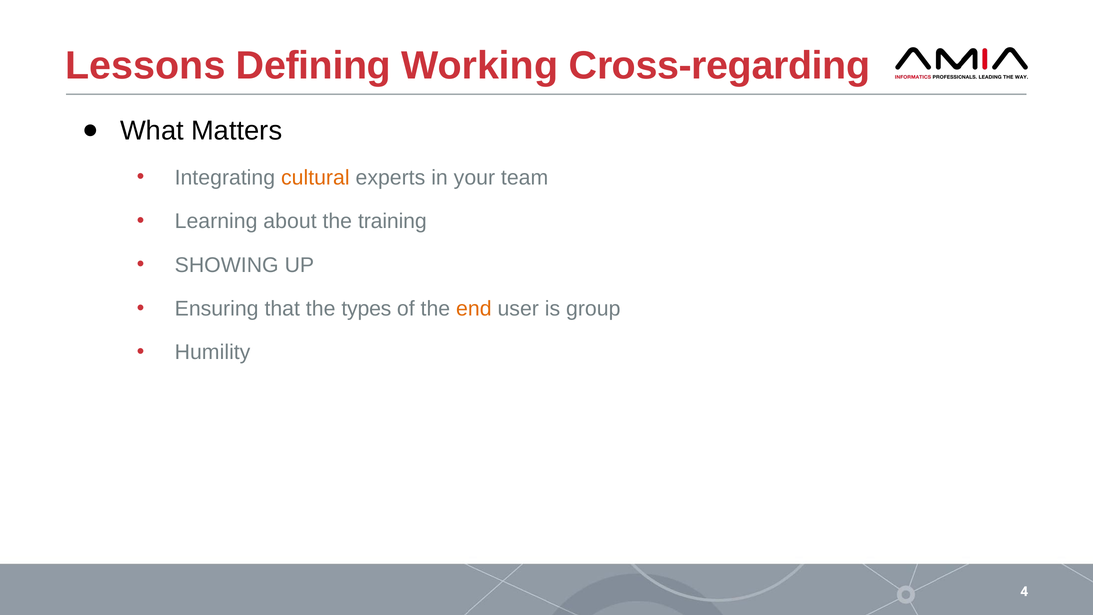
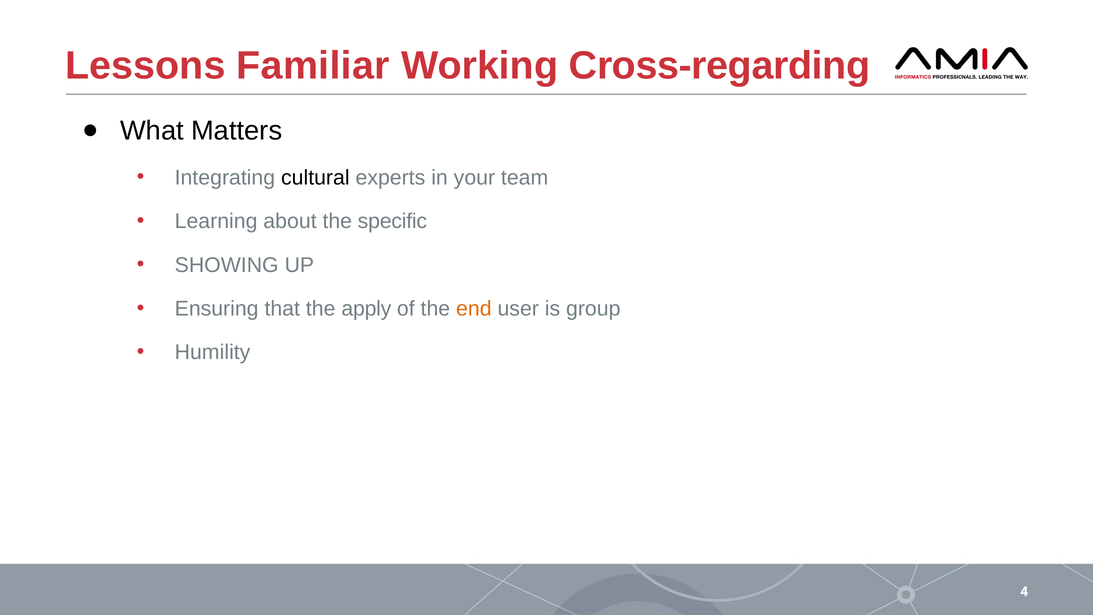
Defining: Defining -> Familiar
cultural colour: orange -> black
training: training -> specific
types: types -> apply
